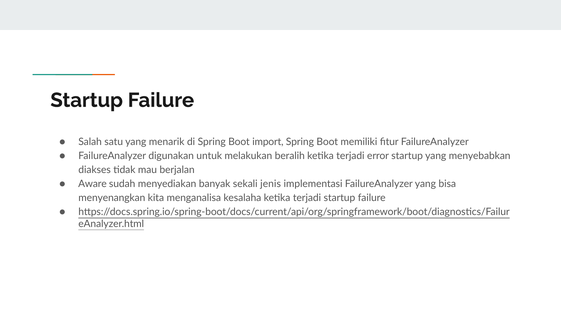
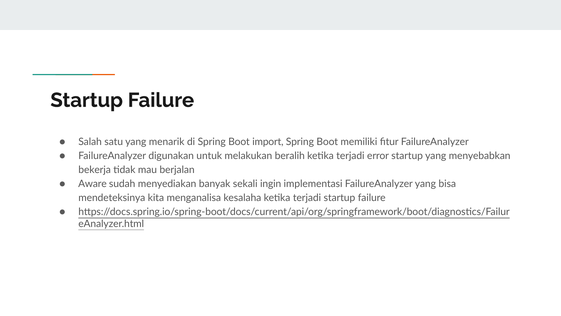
diakses: diakses -> bekerja
jenis: jenis -> ingin
menyenangkan: menyenangkan -> mendeteksinya
